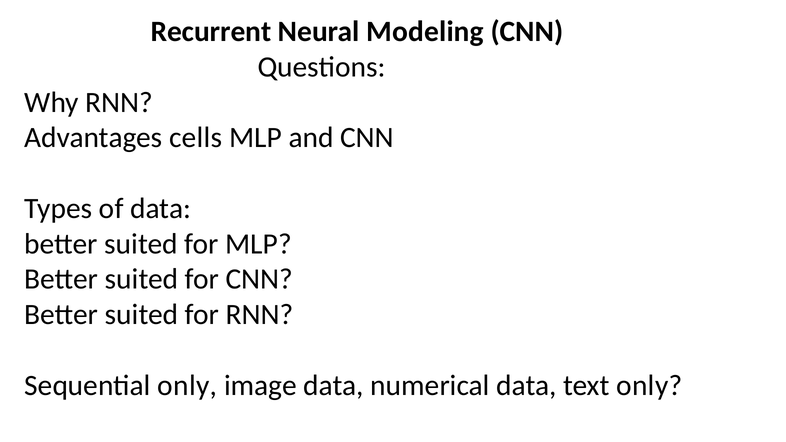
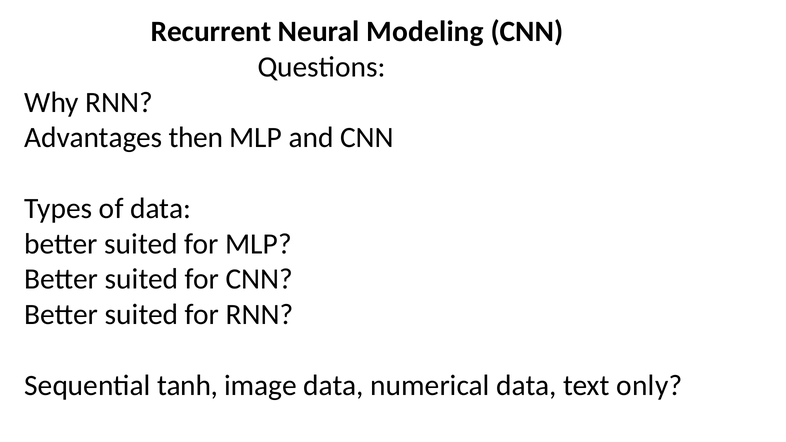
cells: cells -> then
Sequential only: only -> tanh
